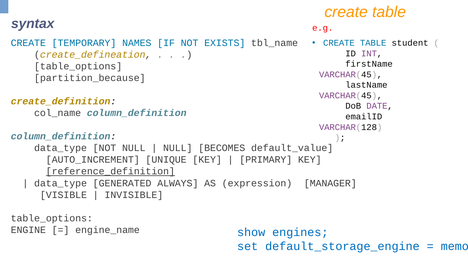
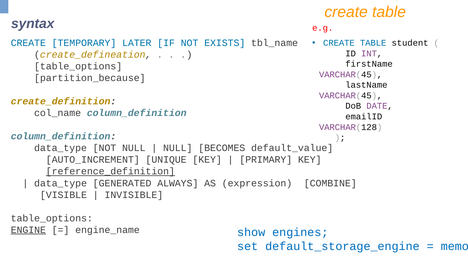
NAMES: NAMES -> LATER
MANAGER: MANAGER -> COMBINE
ENGINE underline: none -> present
